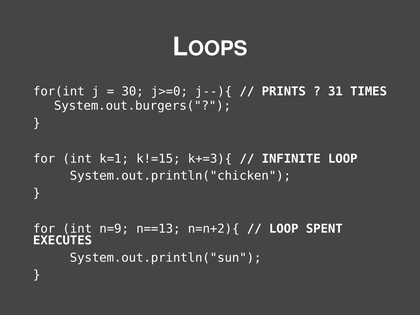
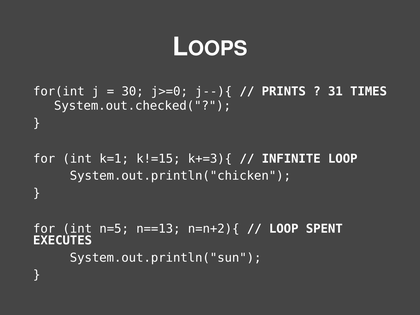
System.out.burgers(: System.out.burgers( -> System.out.checked(
n=9: n=9 -> n=5
